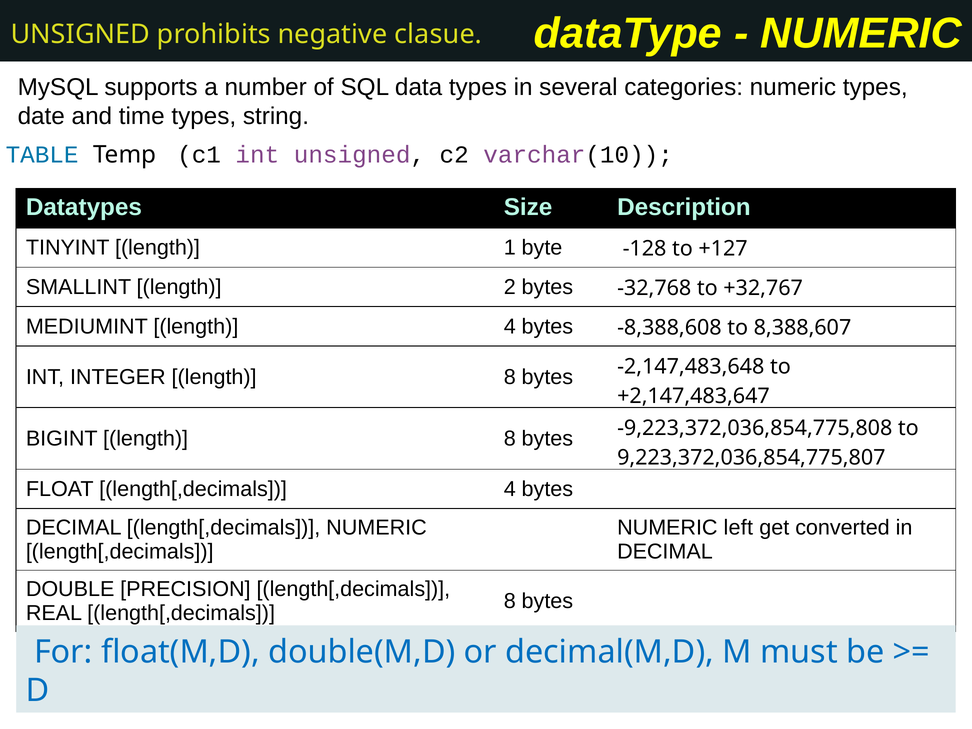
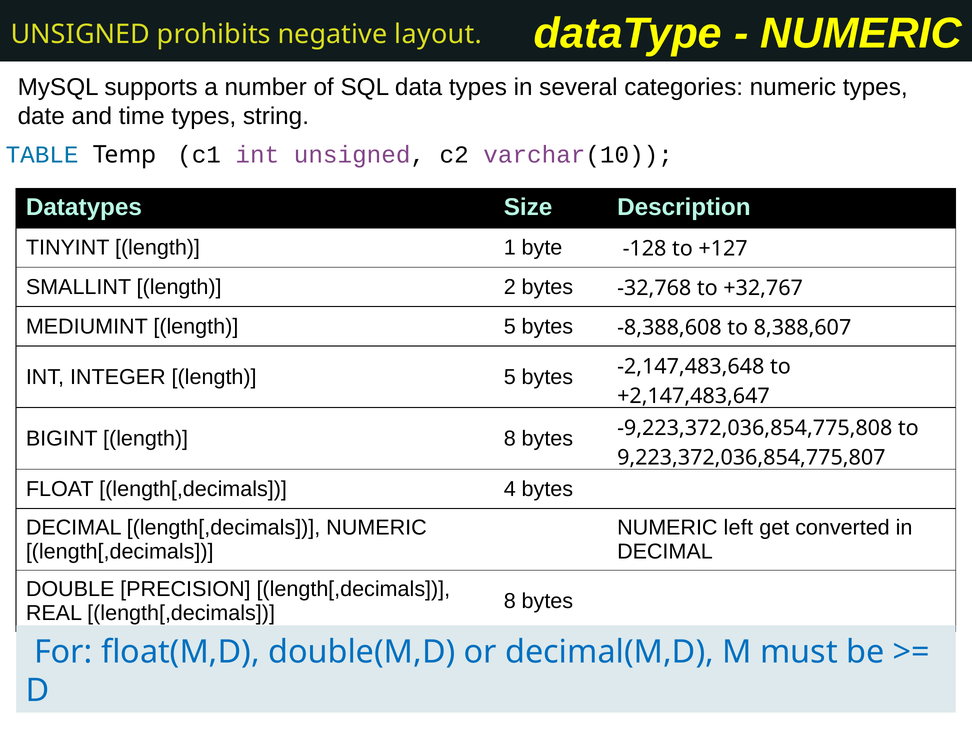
clasue: clasue -> layout
MEDIUMINT length 4: 4 -> 5
INTEGER length 8: 8 -> 5
